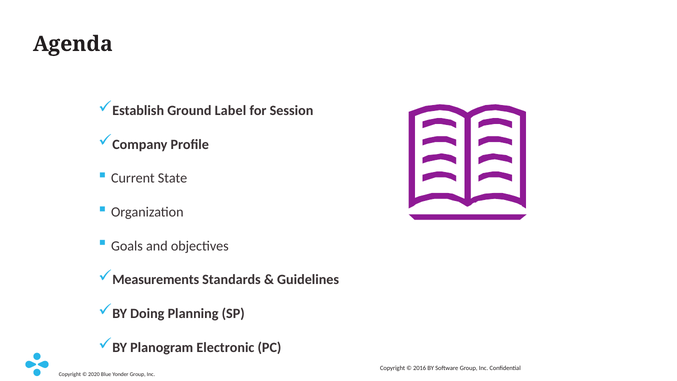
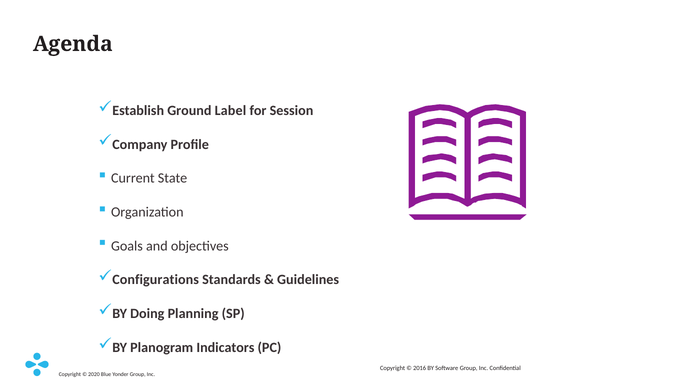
Measurements: Measurements -> Configurations
Electronic: Electronic -> Indicators
